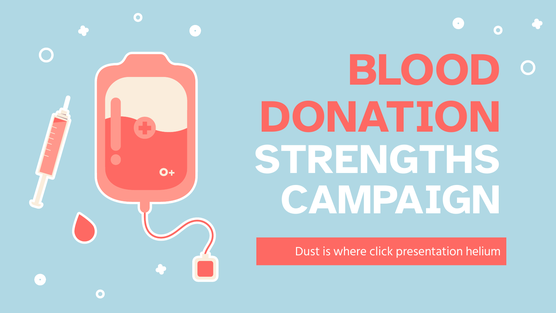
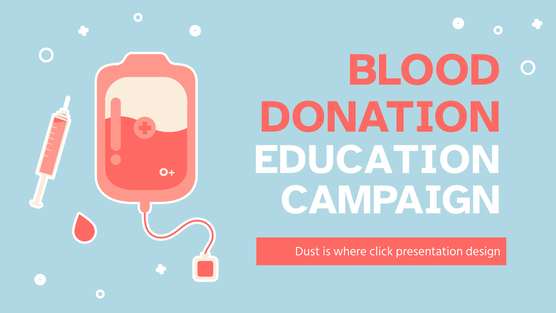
STRENGTHS: STRENGTHS -> EDUCATION
helium: helium -> design
